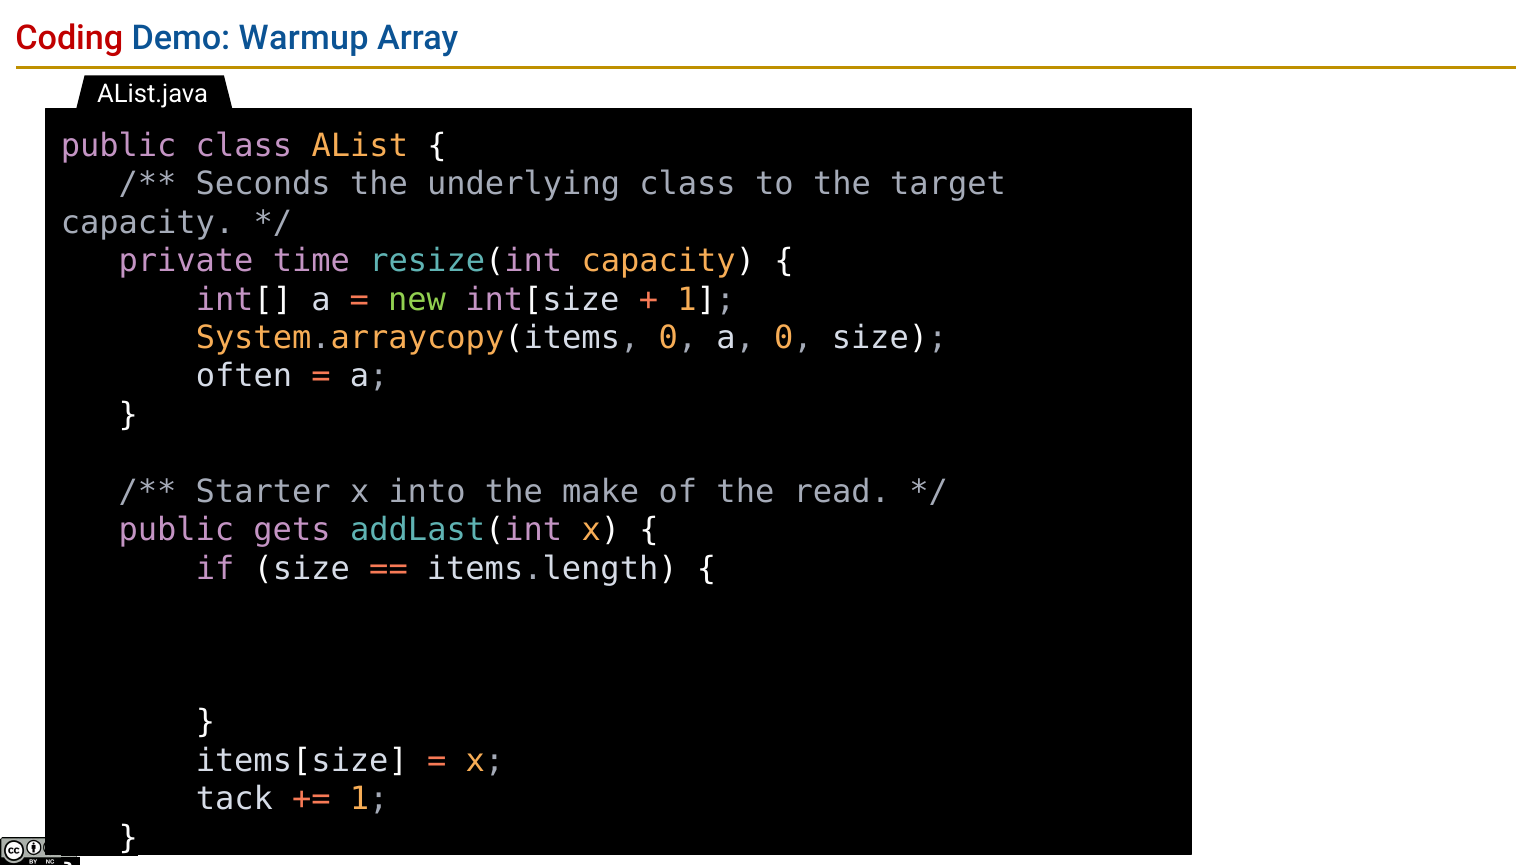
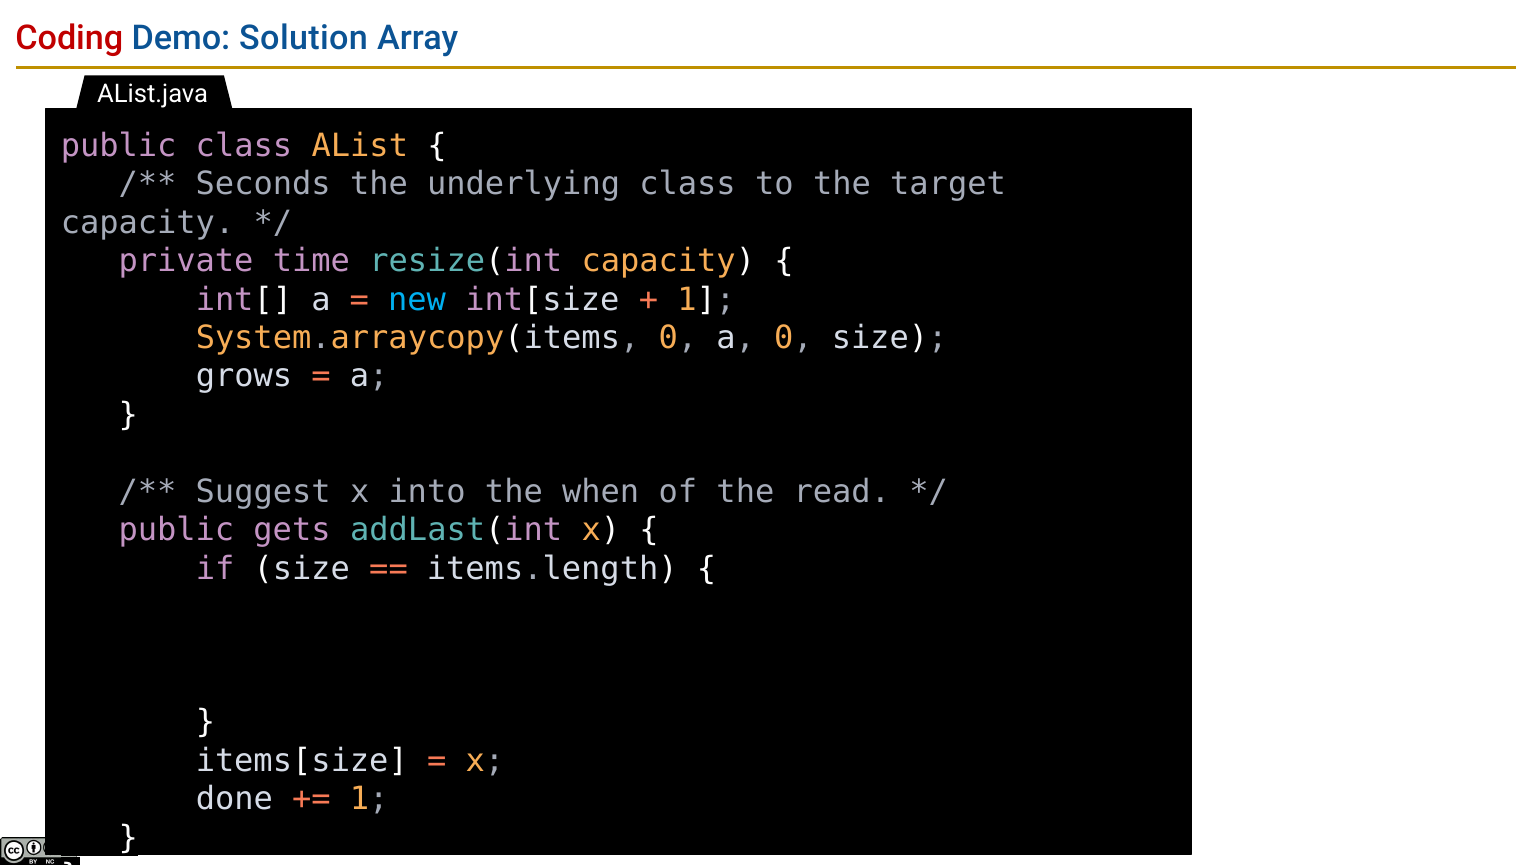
Warmup: Warmup -> Solution
new colour: light green -> light blue
often: often -> grows
Starter: Starter -> Suggest
make: make -> when
tack: tack -> done
